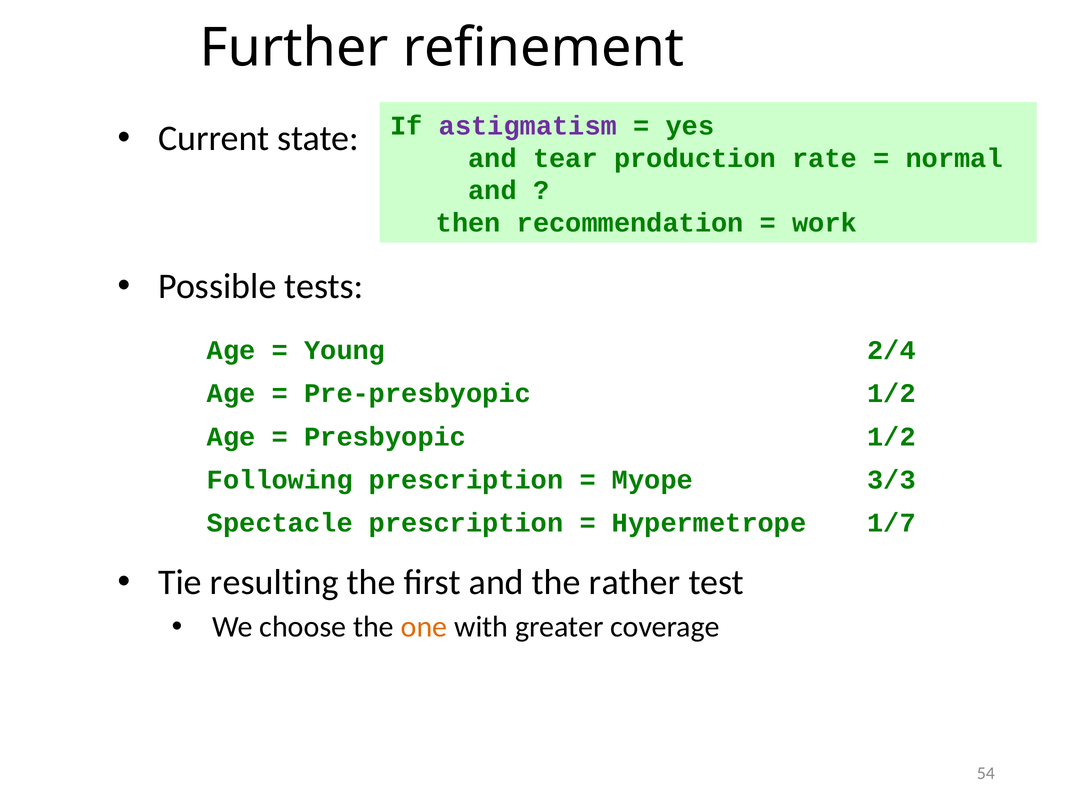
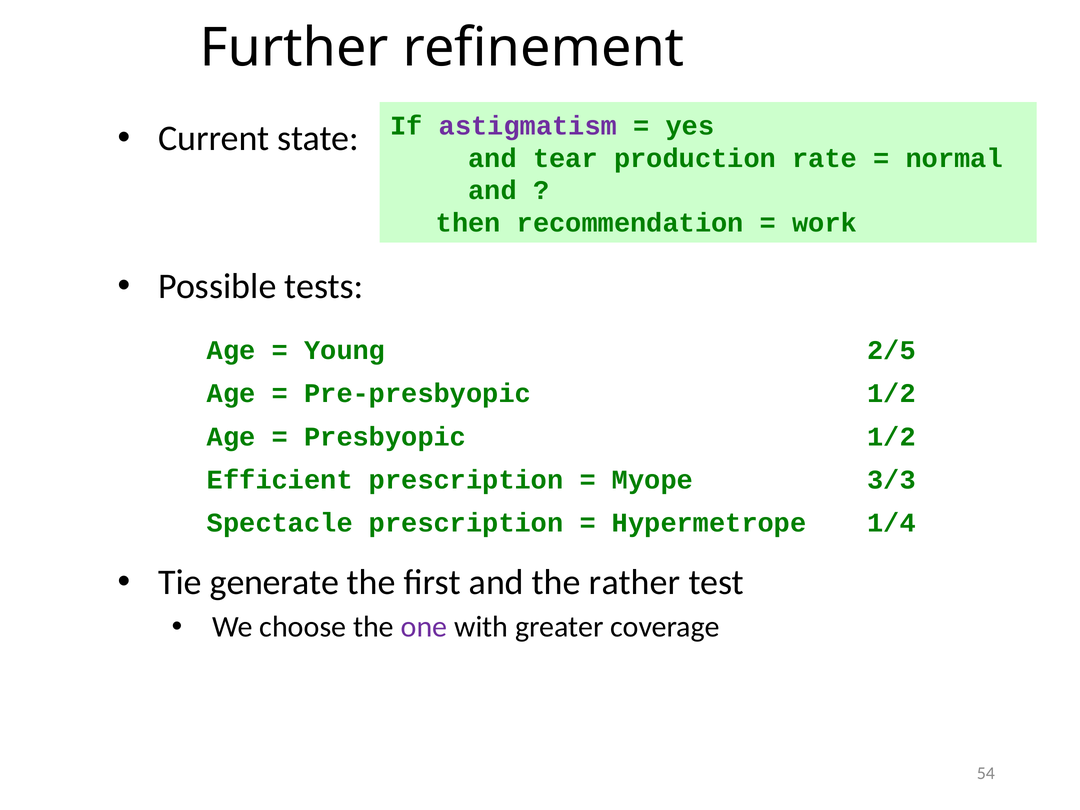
2/4: 2/4 -> 2/5
Following: Following -> Efficient
1/7: 1/7 -> 1/4
resulting: resulting -> generate
one colour: orange -> purple
